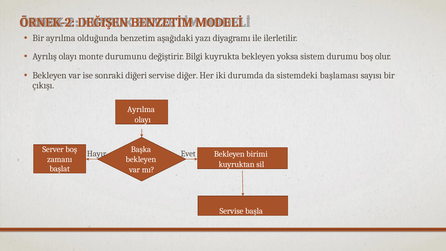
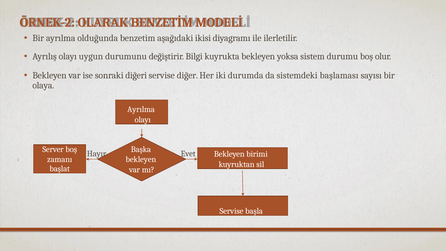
DEĞIŞEN: DEĞIŞEN -> OLARAK
yazı: yazı -> ikisi
monte: monte -> uygun
çıkışı: çıkışı -> olaya
